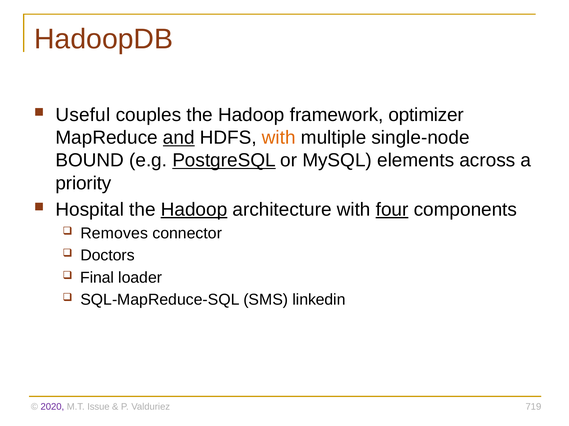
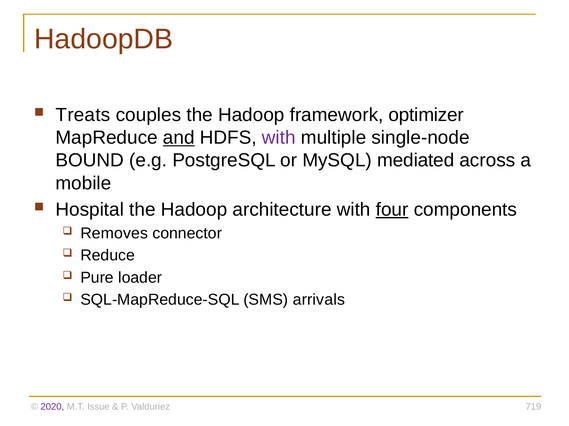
Useful: Useful -> Treats
with at (279, 138) colour: orange -> purple
PostgreSQL underline: present -> none
elements: elements -> mediated
priority: priority -> mobile
Hadoop at (194, 210) underline: present -> none
Doctors: Doctors -> Reduce
Final: Final -> Pure
linkedin: linkedin -> arrivals
